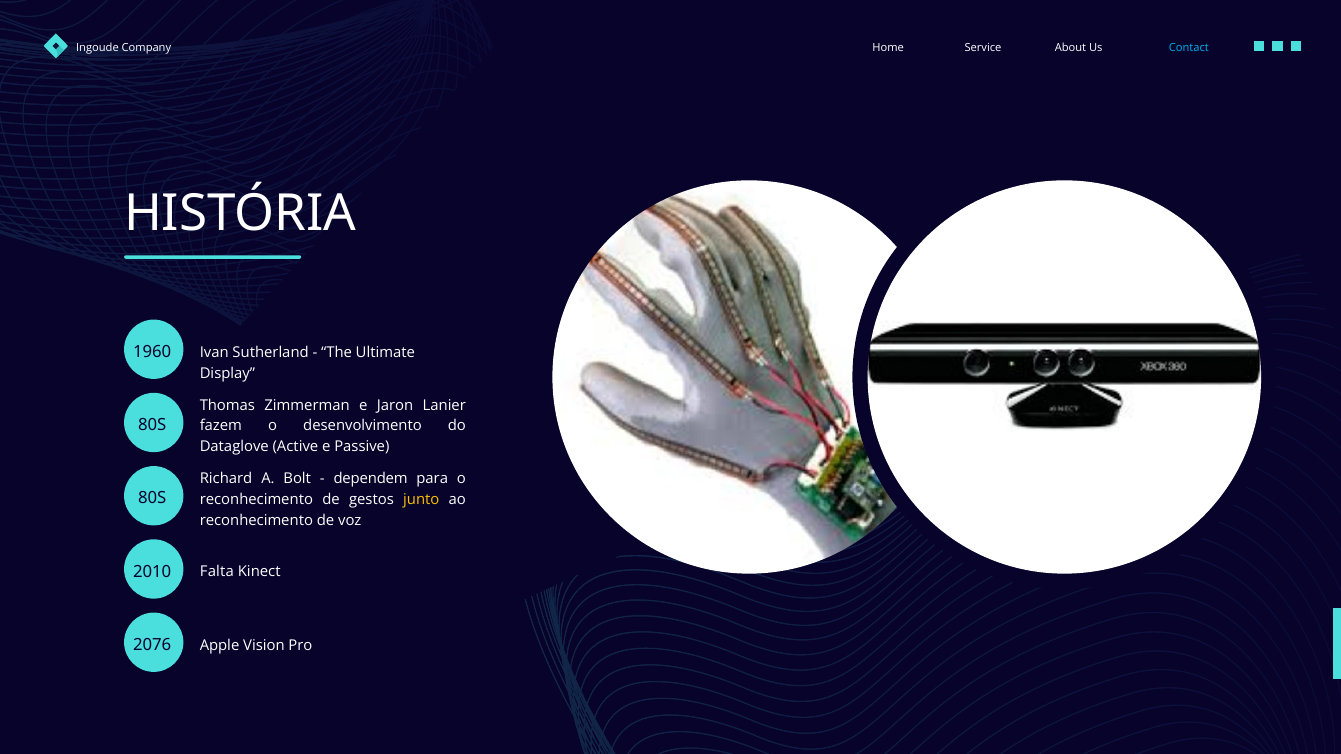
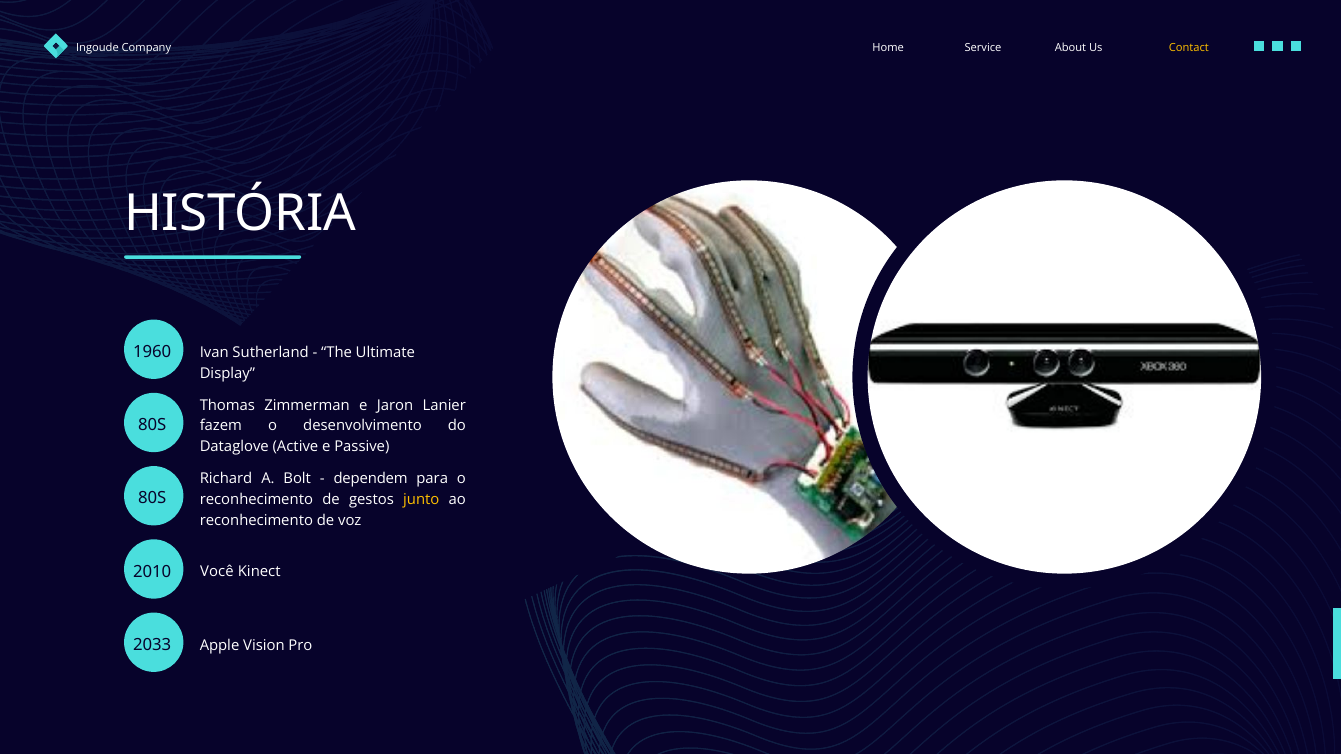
Contact colour: light blue -> yellow
Falta: Falta -> Você
2076: 2076 -> 2033
